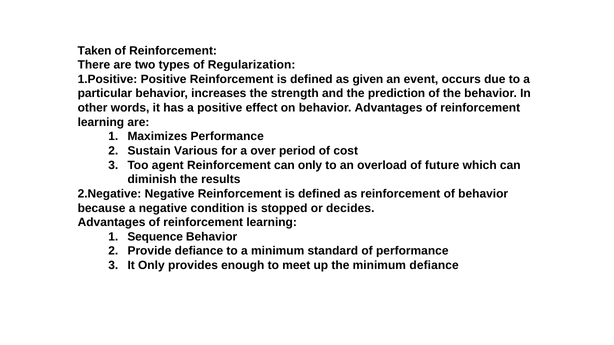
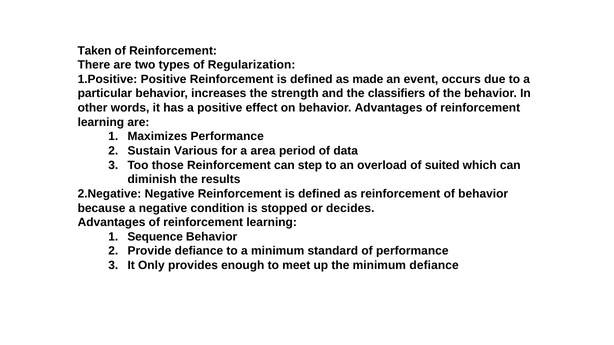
given: given -> made
prediction: prediction -> classifiers
over: over -> area
cost: cost -> data
agent: agent -> those
can only: only -> step
future: future -> suited
